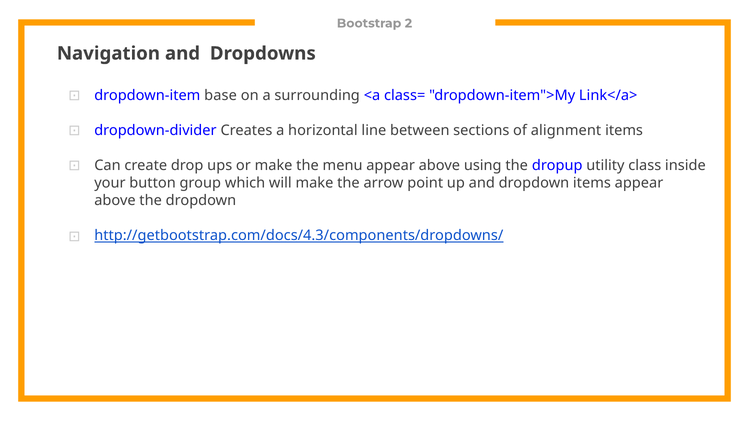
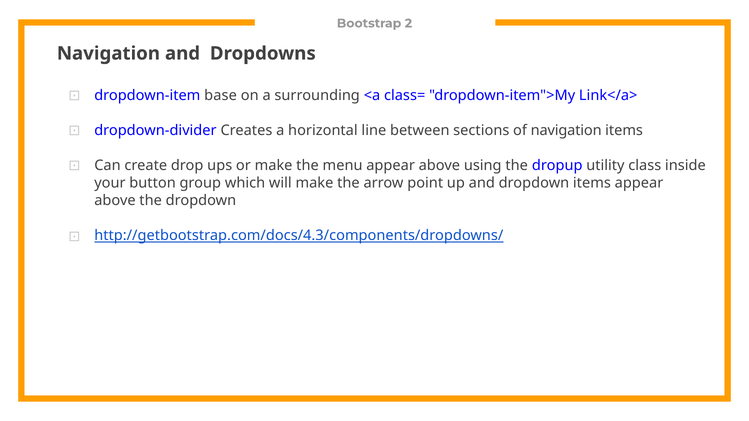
of alignment: alignment -> navigation
